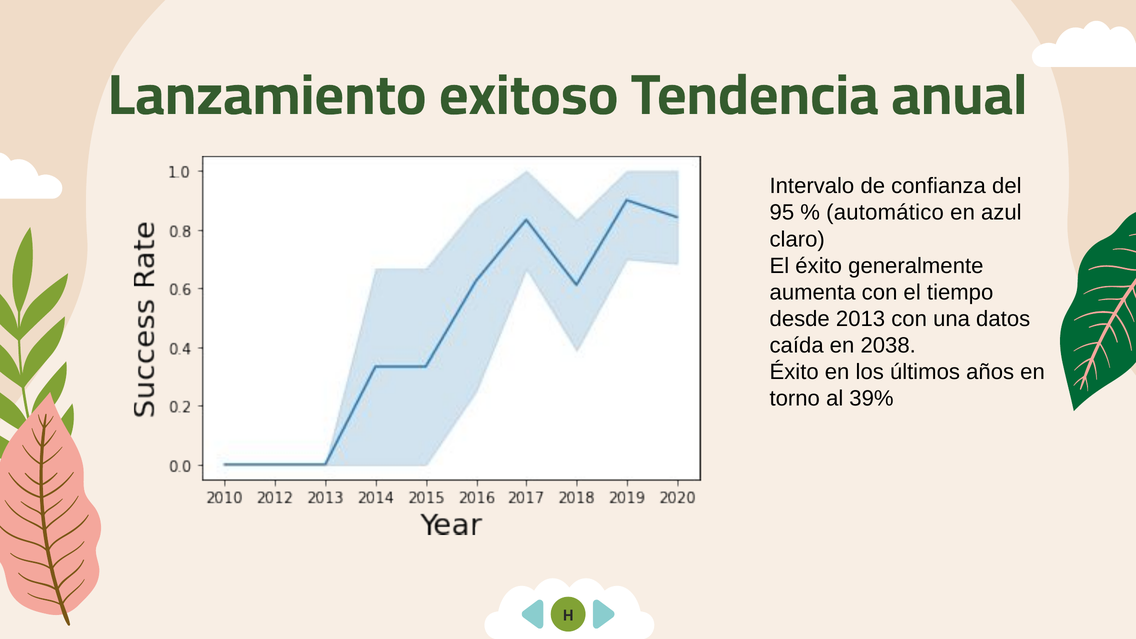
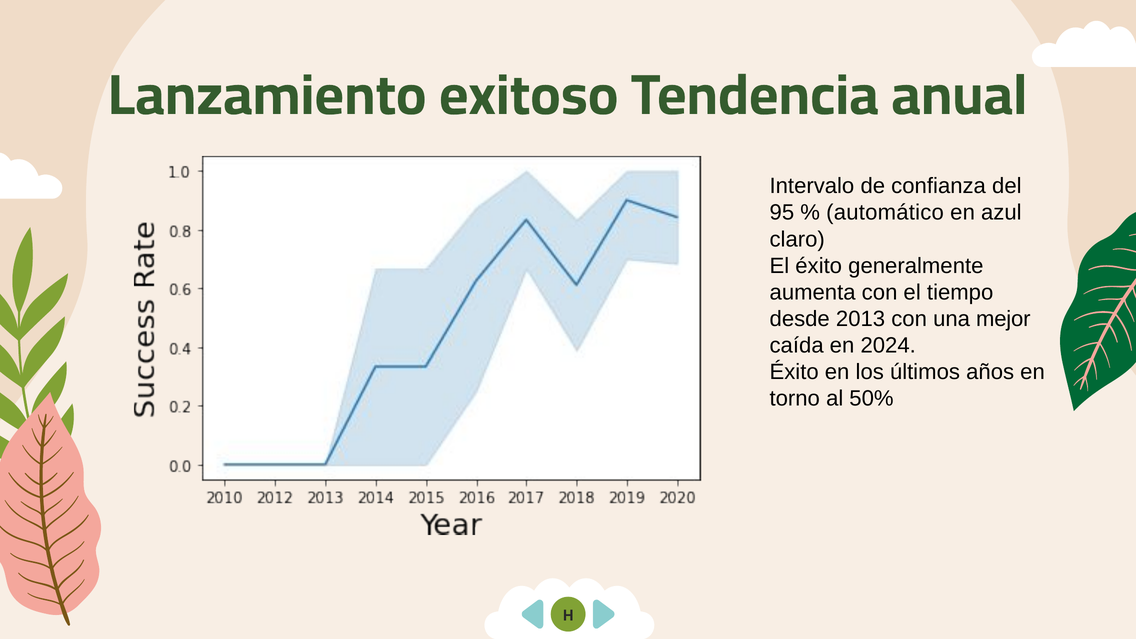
datos: datos -> mejor
2038: 2038 -> 2024
39%: 39% -> 50%
